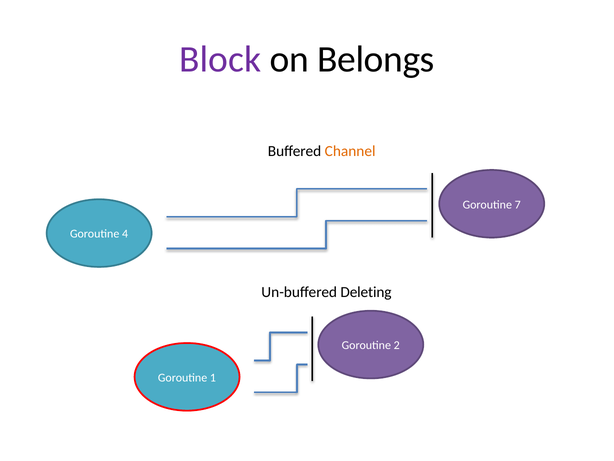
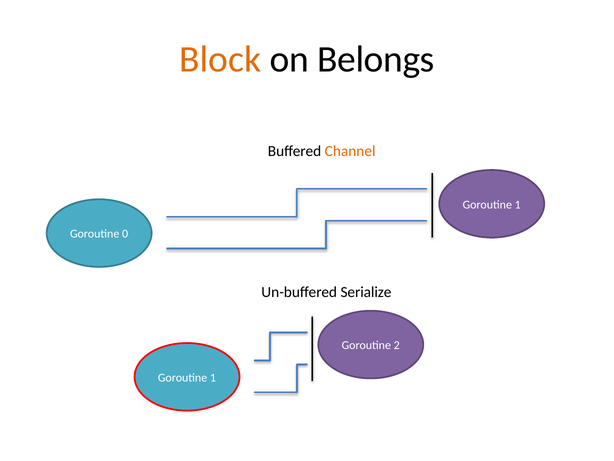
Block colour: purple -> orange
7 at (518, 204): 7 -> 1
4: 4 -> 0
Deleting: Deleting -> Serialize
